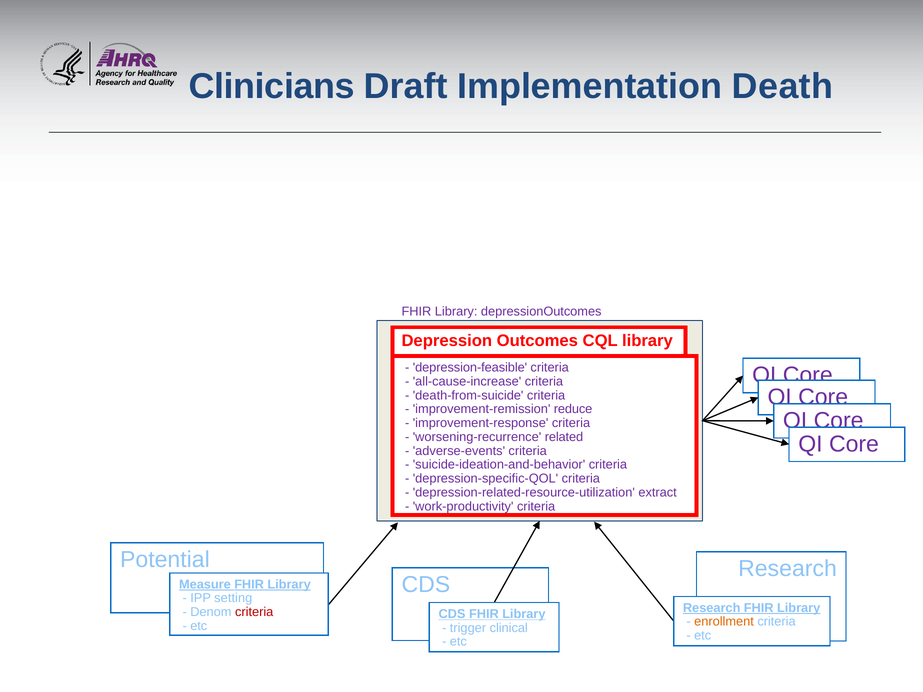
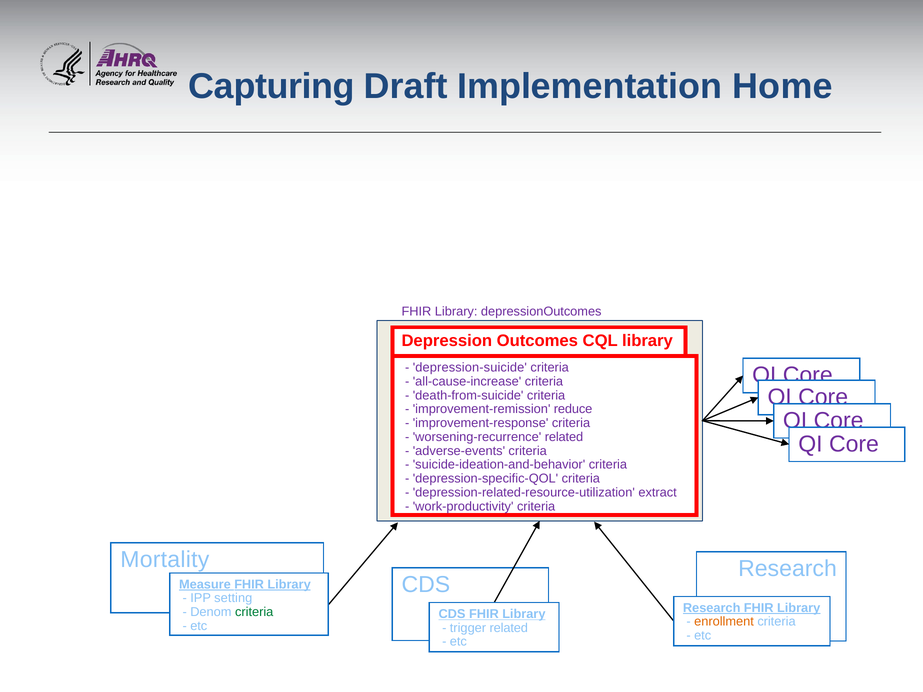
Clinicians: Clinicians -> Capturing
Death: Death -> Home
depression-feasible: depression-feasible -> depression-suicide
Potential: Potential -> Mortality
criteria at (254, 612) colour: red -> green
trigger clinical: clinical -> related
